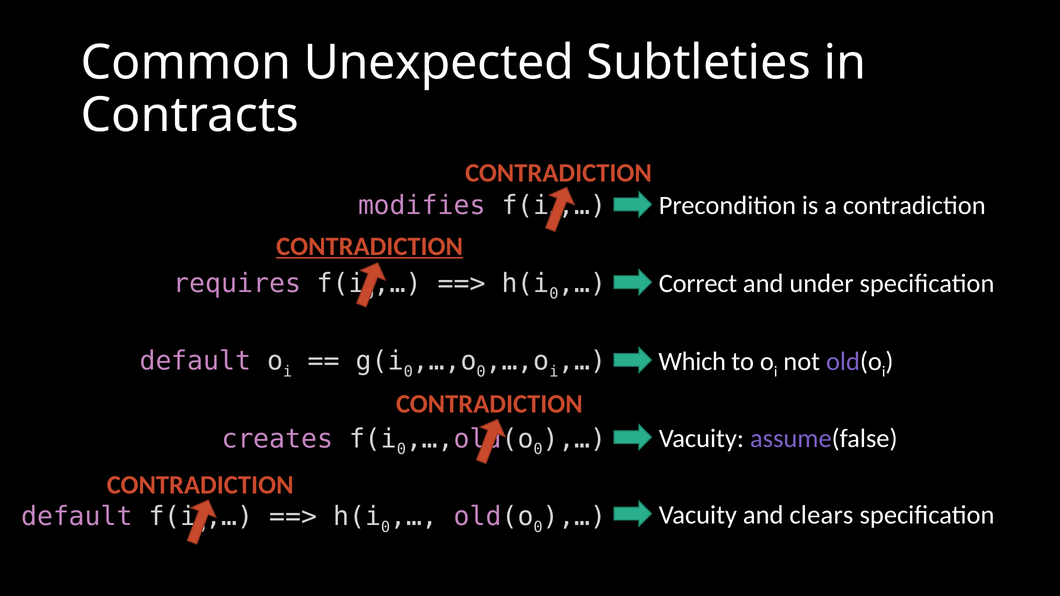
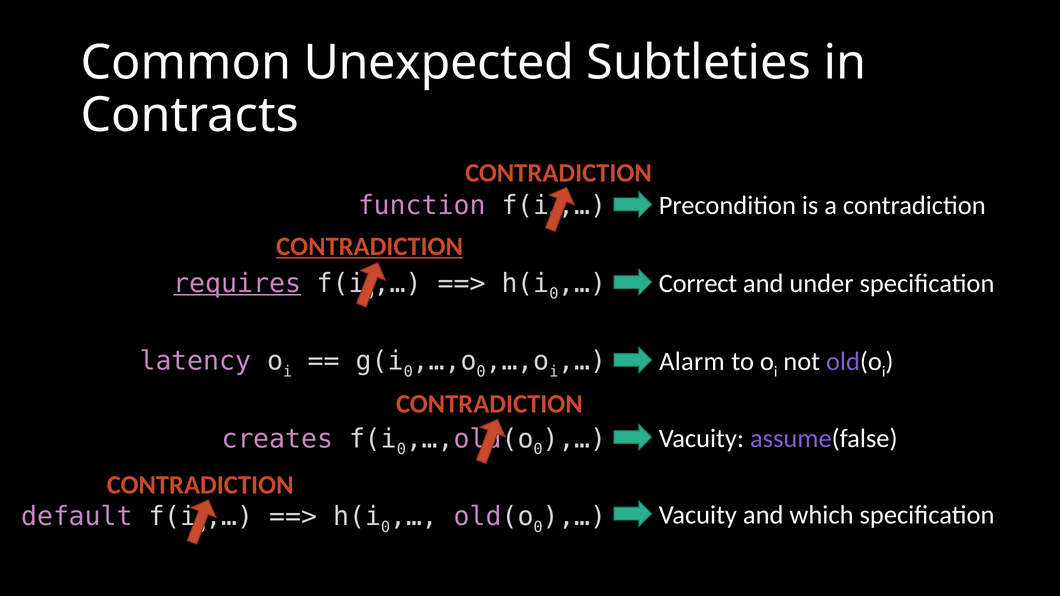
modifies: modifies -> function
requires underline: none -> present
default at (195, 361): default -> latency
Which: Which -> Alarm
clears: clears -> which
